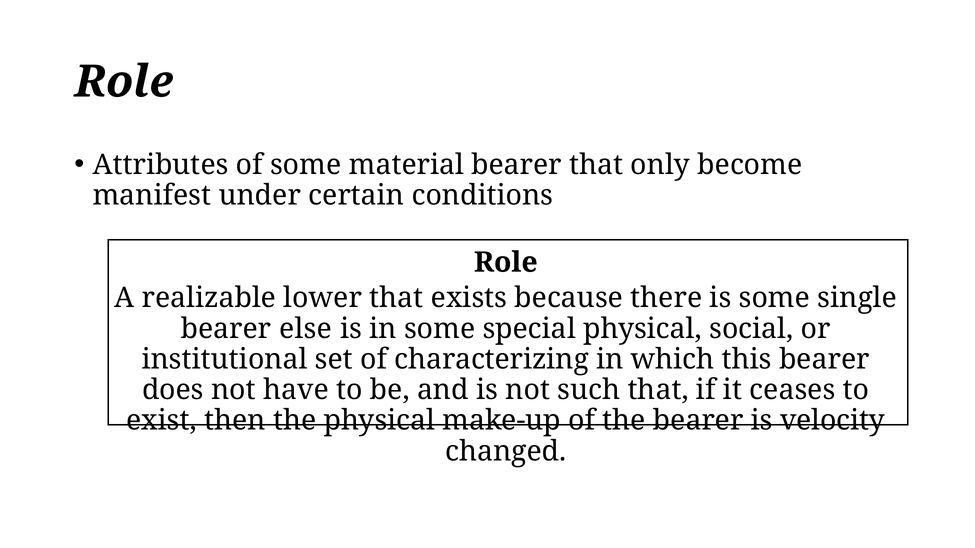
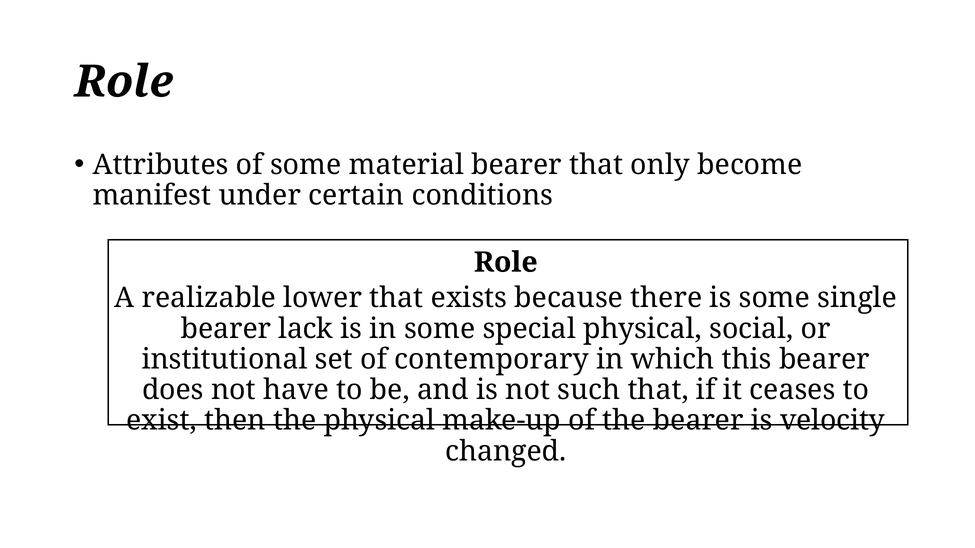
else: else -> lack
characterizing: characterizing -> contemporary
